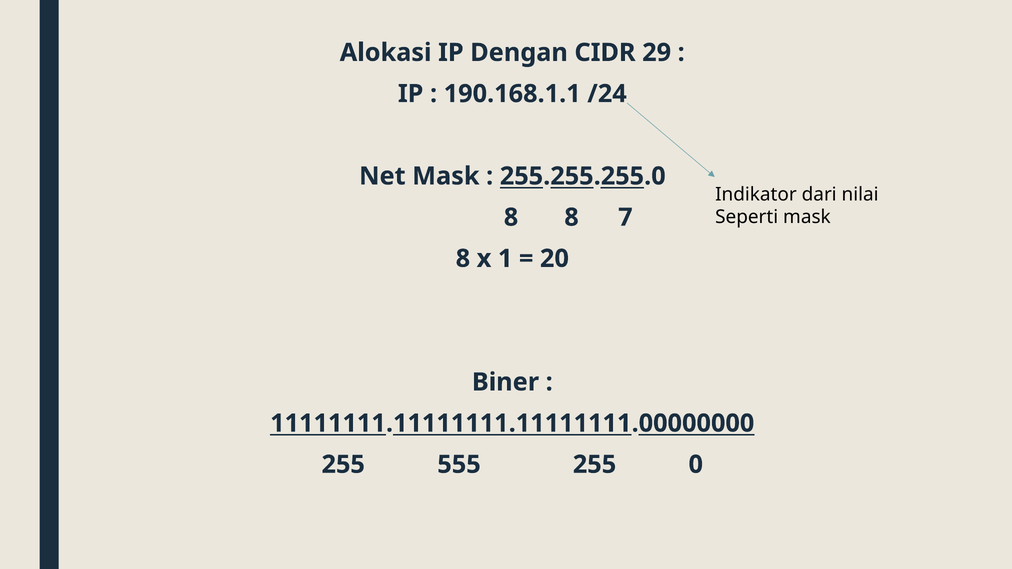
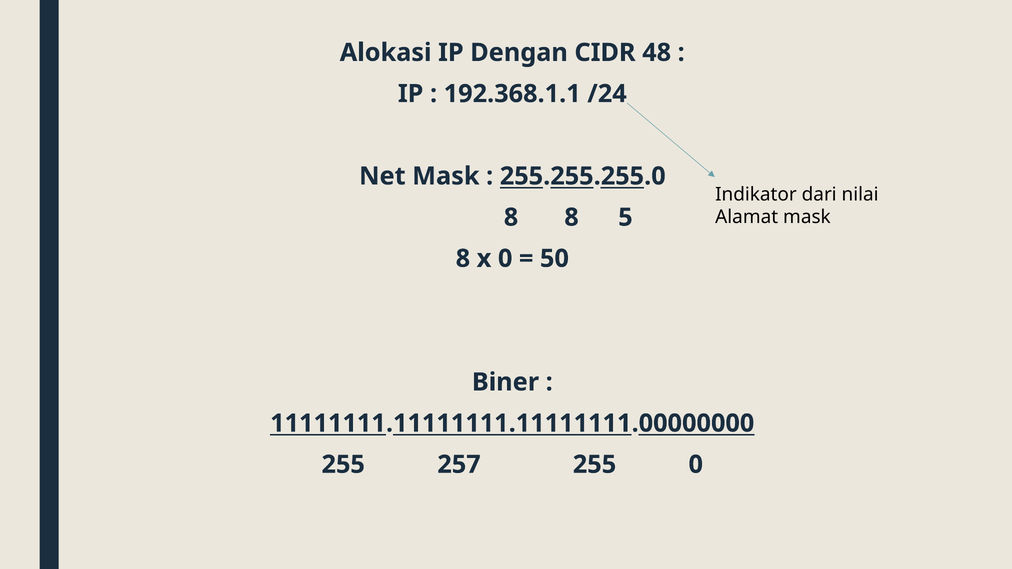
29: 29 -> 48
190.168.1.1: 190.168.1.1 -> 192.368.1.1
Seperti: Seperti -> Alamat
7: 7 -> 5
x 1: 1 -> 0
20: 20 -> 50
555: 555 -> 257
